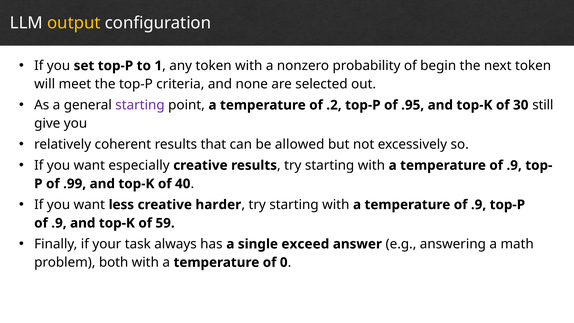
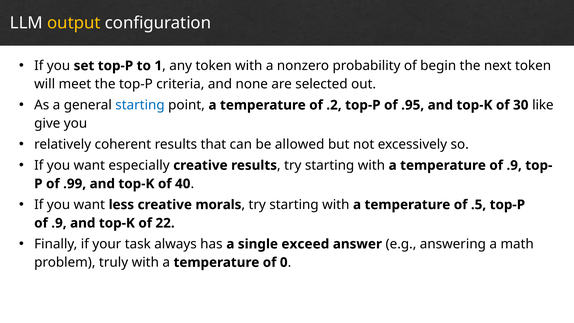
starting at (140, 105) colour: purple -> blue
still: still -> like
harder: harder -> morals
.9 at (479, 205): .9 -> .5
59: 59 -> 22
both: both -> truly
